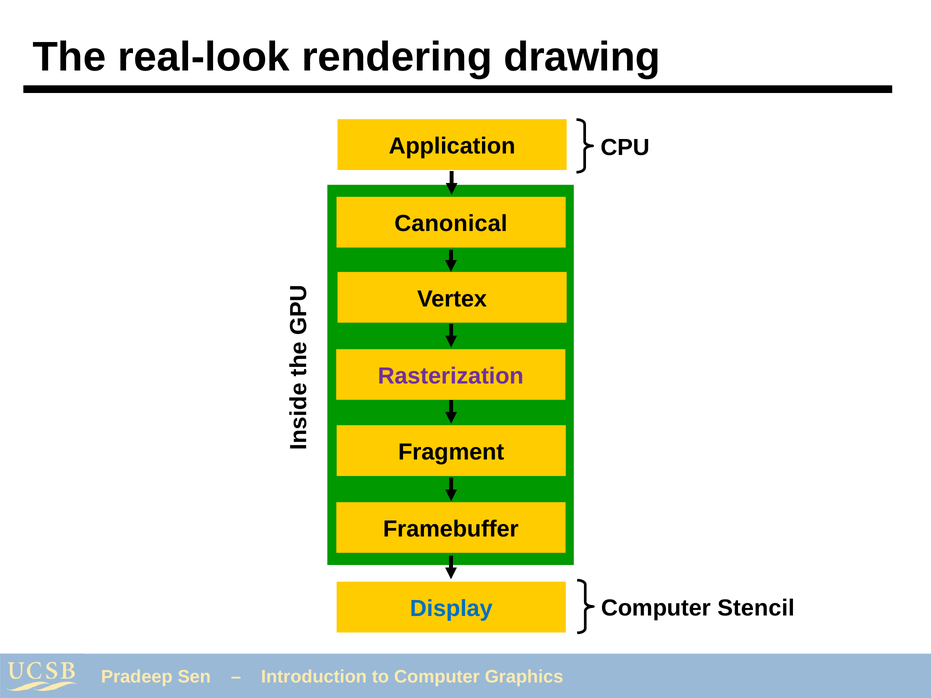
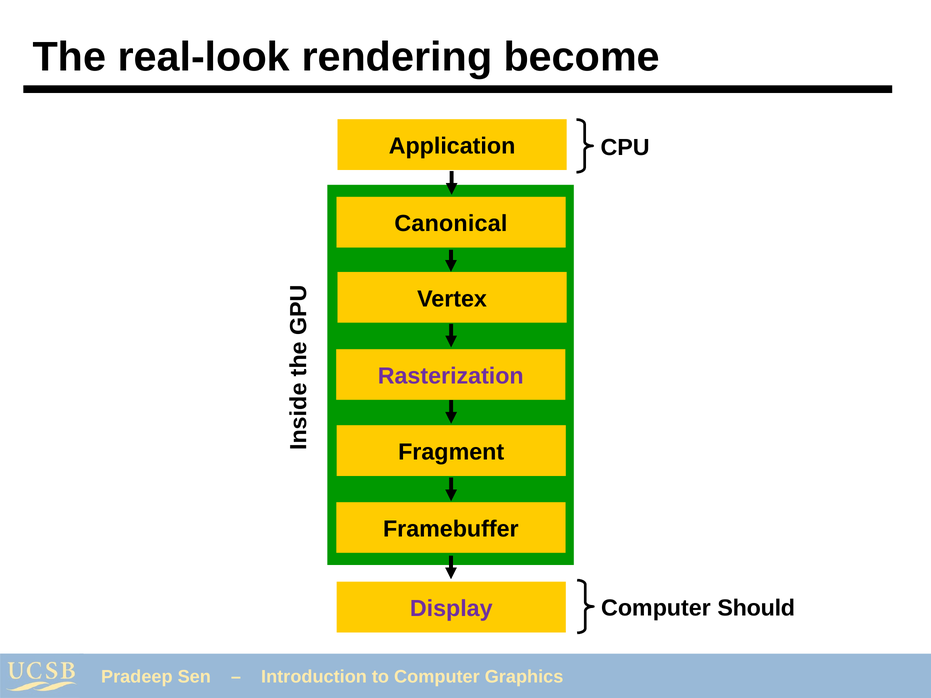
drawing: drawing -> become
Stencil: Stencil -> Should
Display colour: blue -> purple
